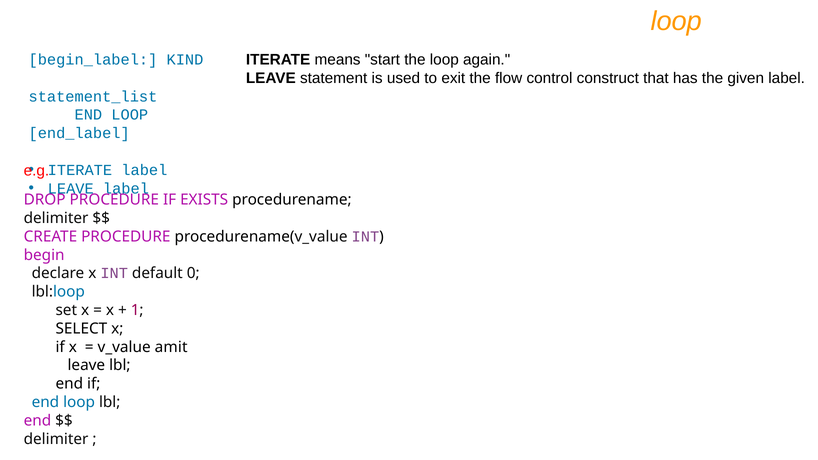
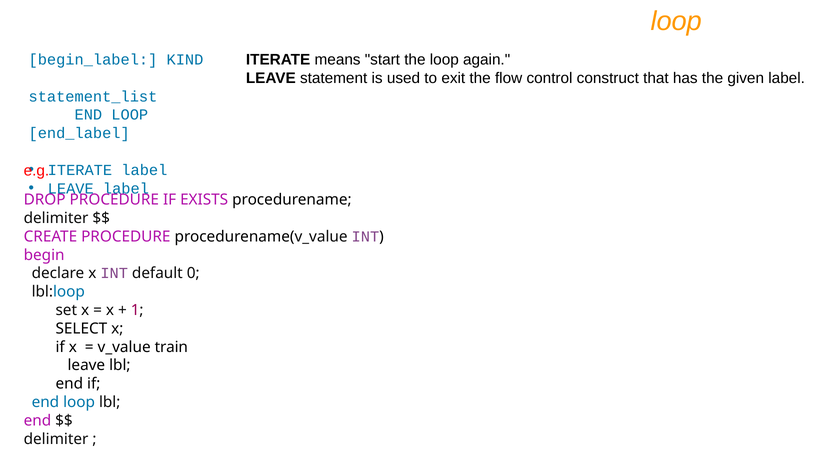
amit: amit -> train
